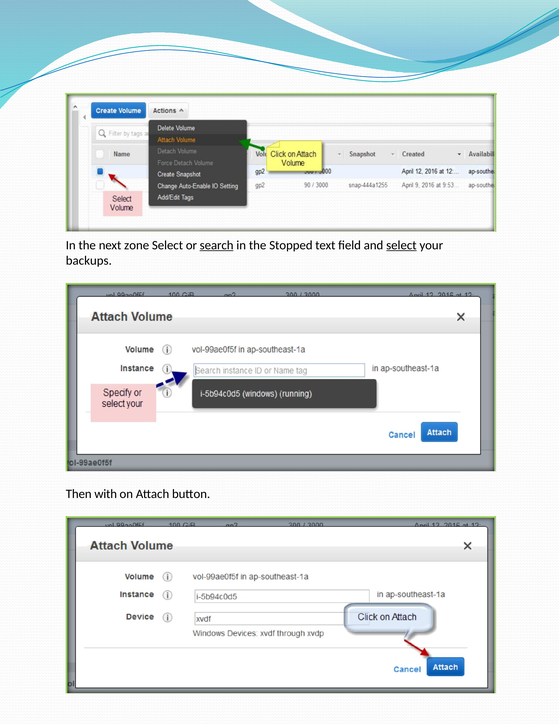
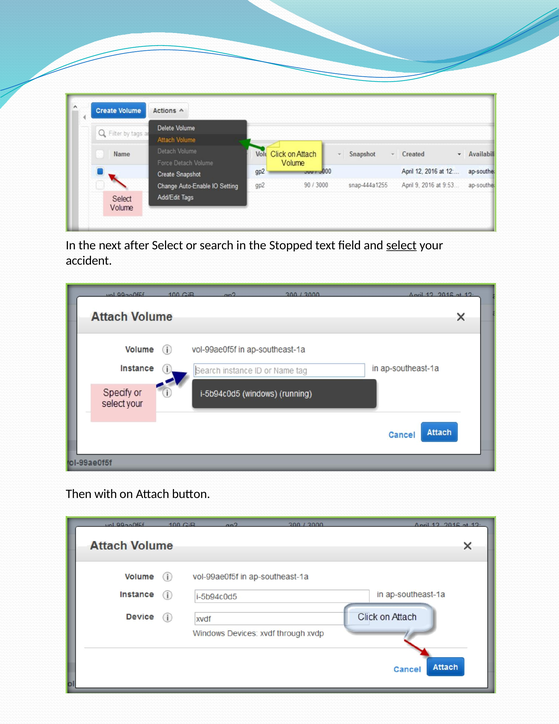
zone: zone -> after
search underline: present -> none
backups: backups -> accident
